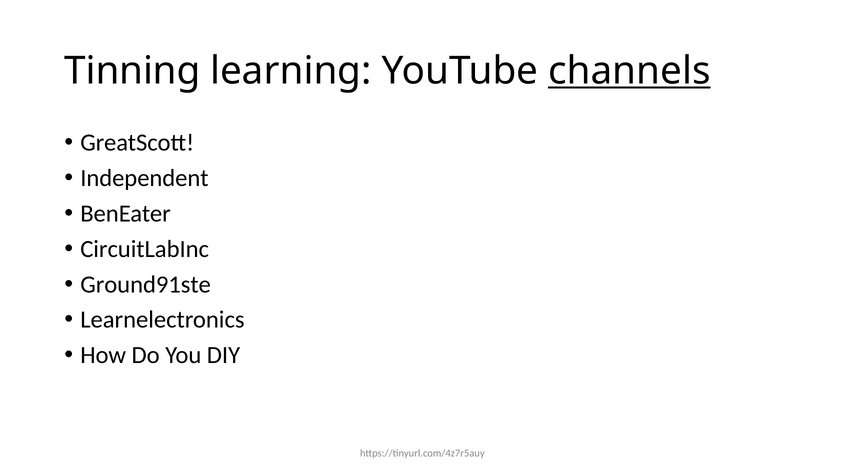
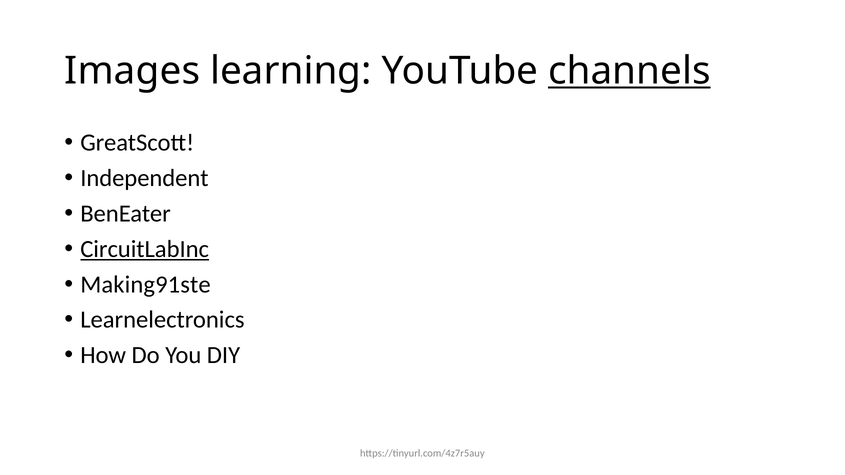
Tinning: Tinning -> Images
CircuitLabInc underline: none -> present
Ground91ste: Ground91ste -> Making91ste
